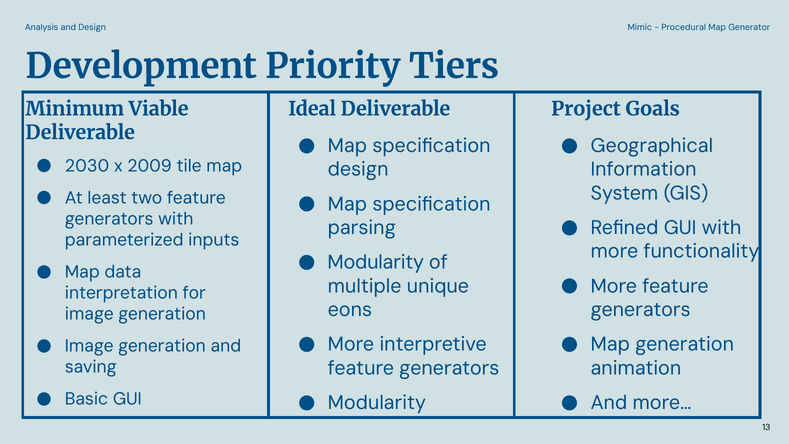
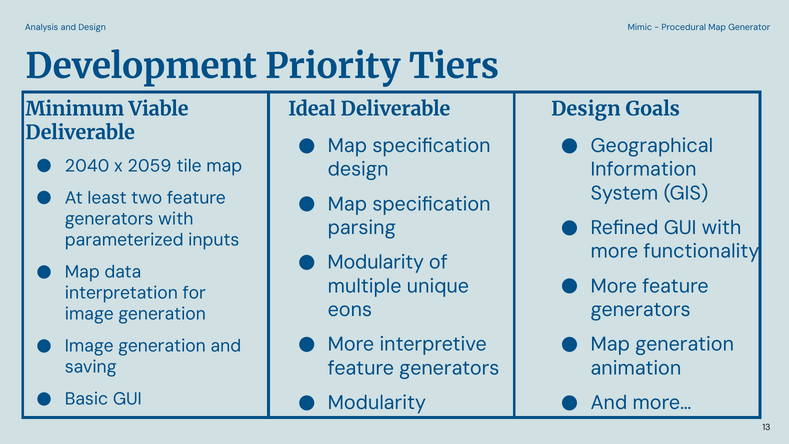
Project at (586, 109): Project -> Design
2030: 2030 -> 2040
2009: 2009 -> 2059
